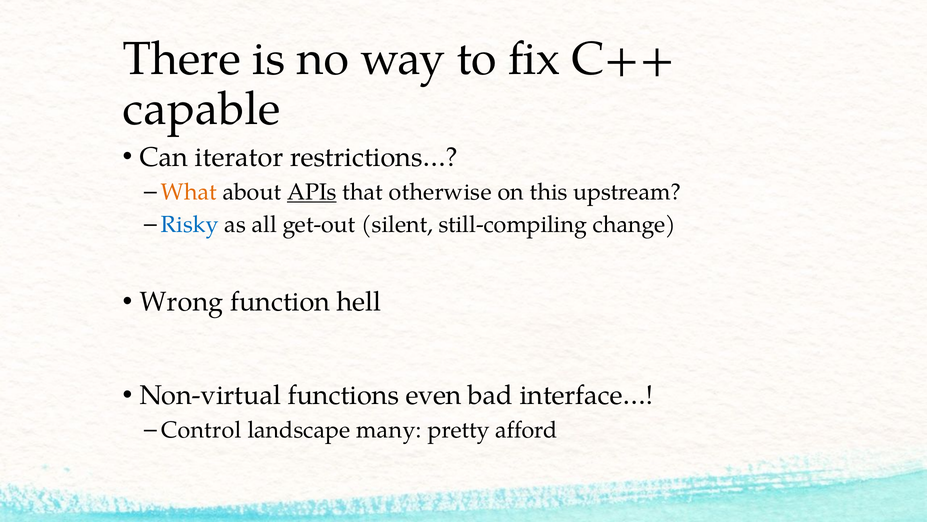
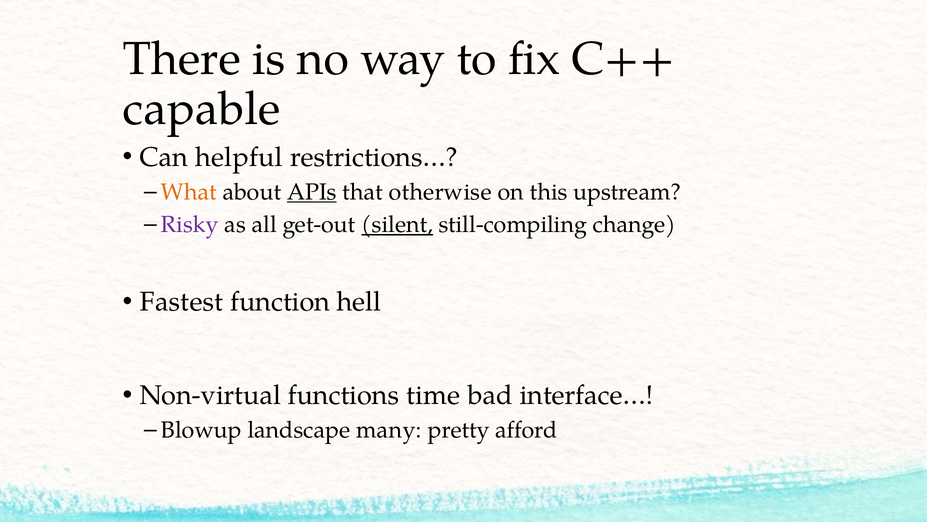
iterator: iterator -> helpful
Risky colour: blue -> purple
silent underline: none -> present
Wrong: Wrong -> Fastest
even: even -> time
Control: Control -> Blowup
